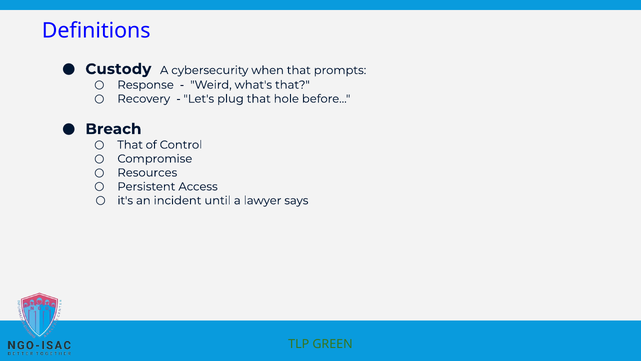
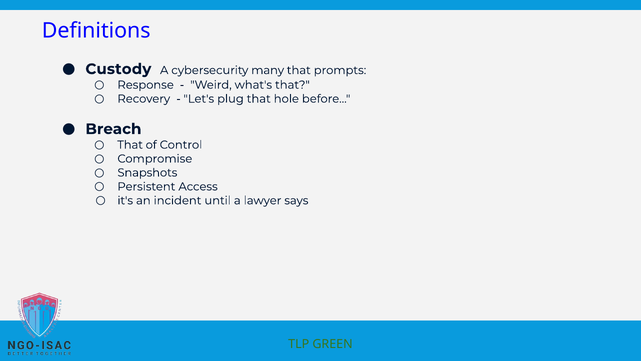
when: when -> many
Resources: Resources -> Snapshots
